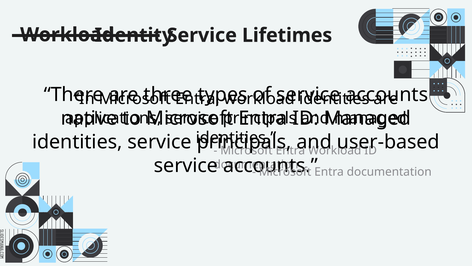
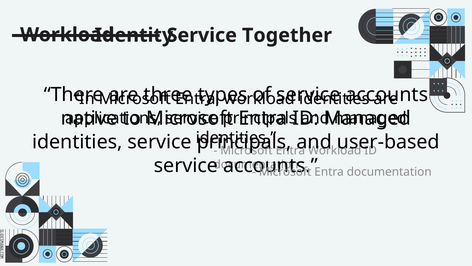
Lifetimes: Lifetimes -> Together
